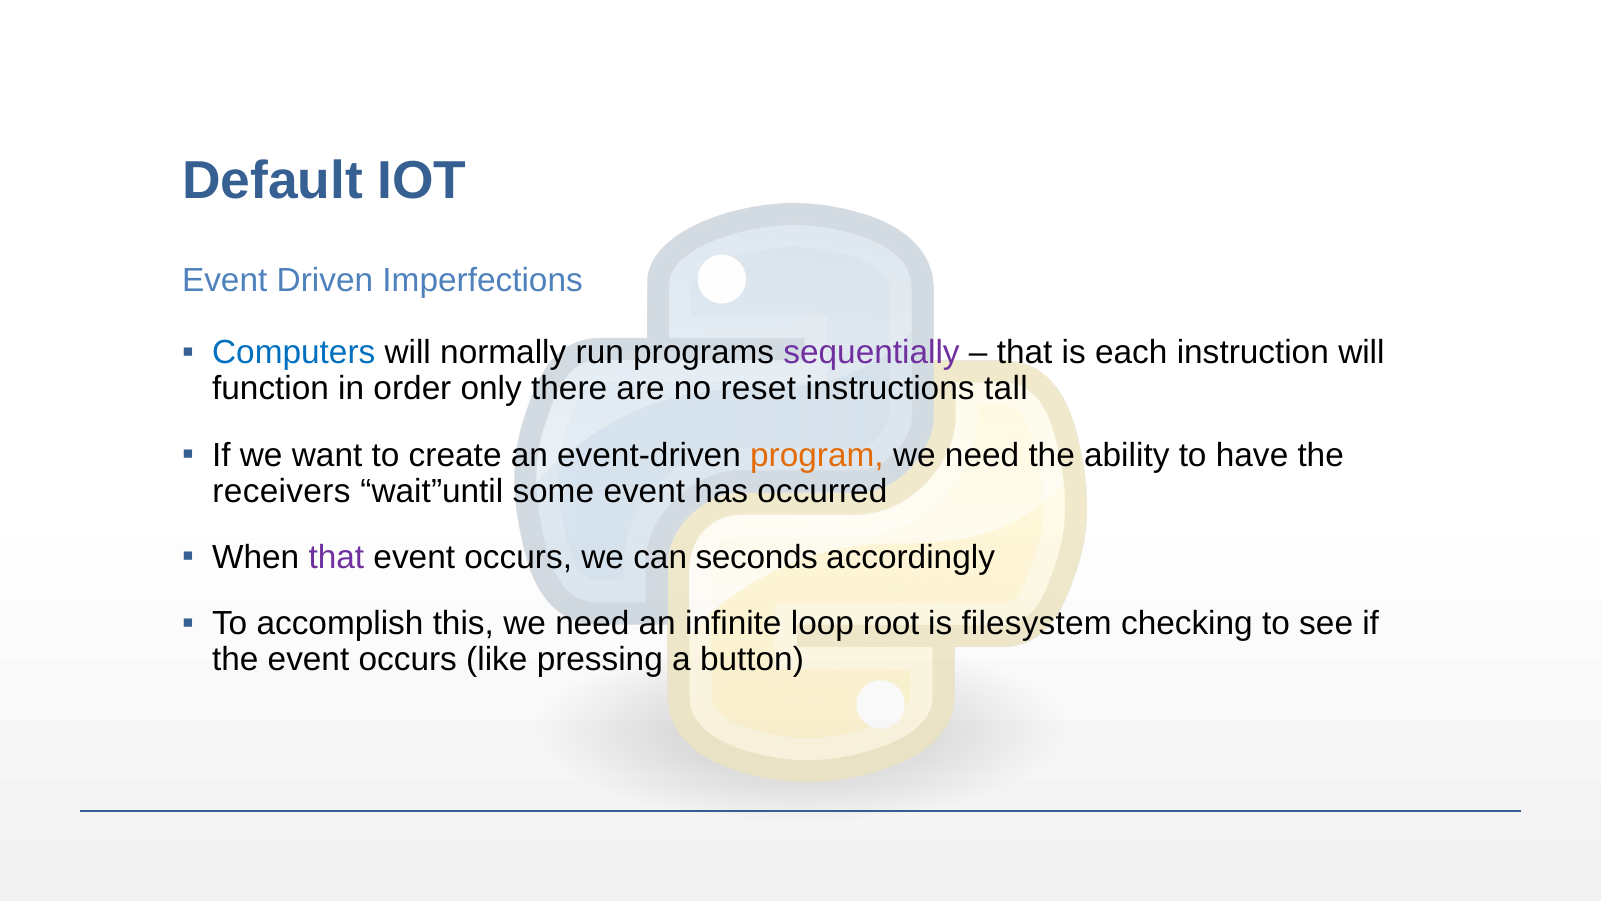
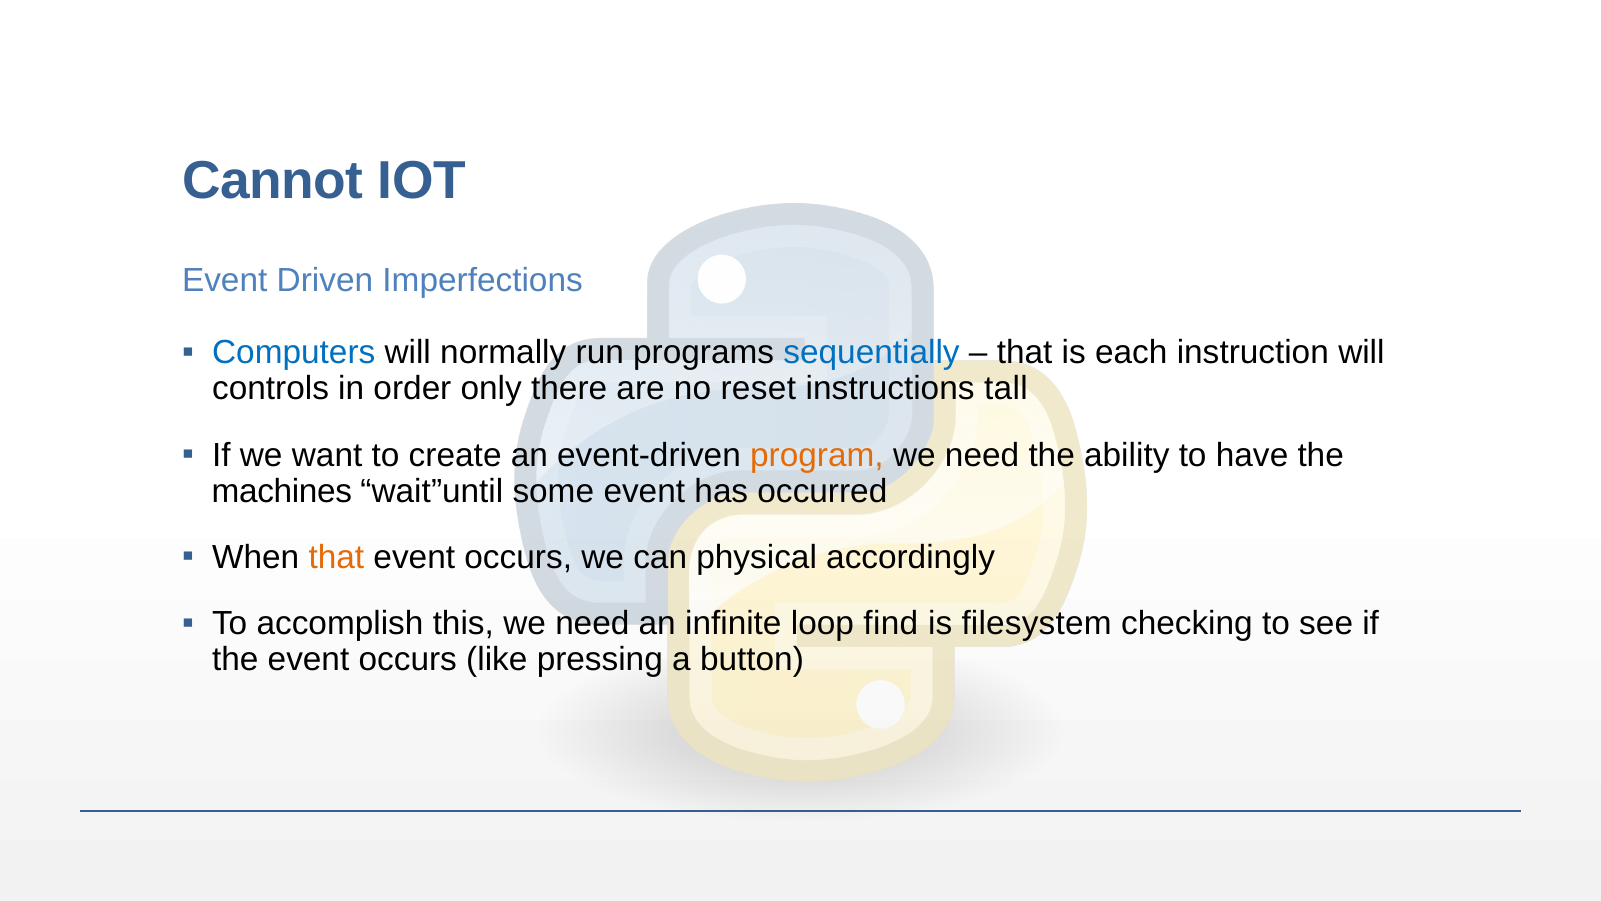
Default: Default -> Cannot
sequentially colour: purple -> blue
function: function -> controls
receivers: receivers -> machines
that at (336, 557) colour: purple -> orange
seconds: seconds -> physical
root: root -> find
